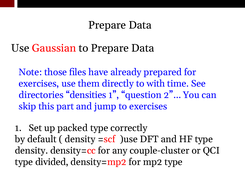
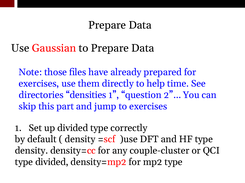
with: with -> help
up packed: packed -> divided
